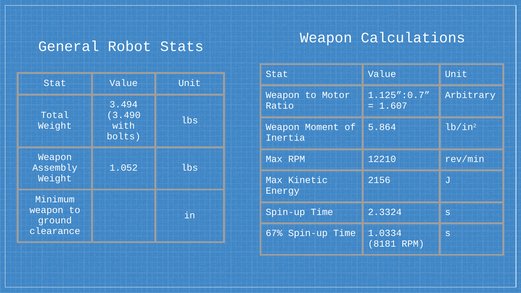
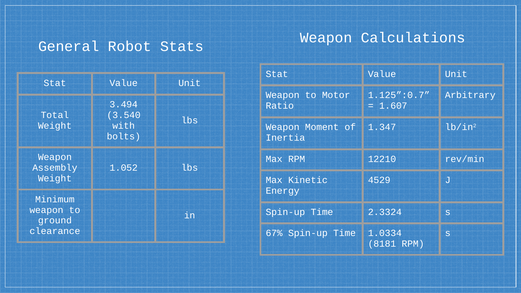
3.490: 3.490 -> 3.540
5.864: 5.864 -> 1.347
2156: 2156 -> 4529
